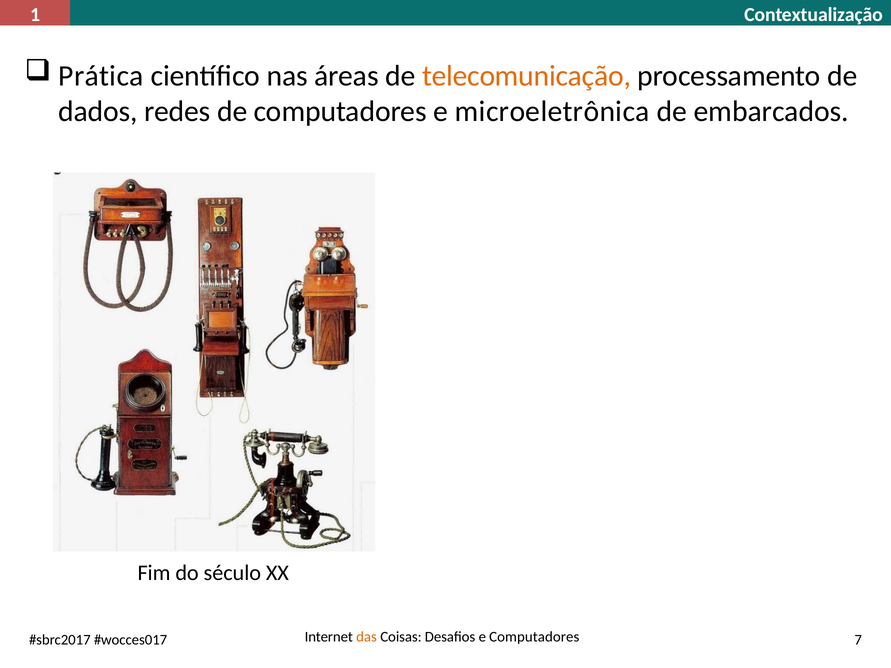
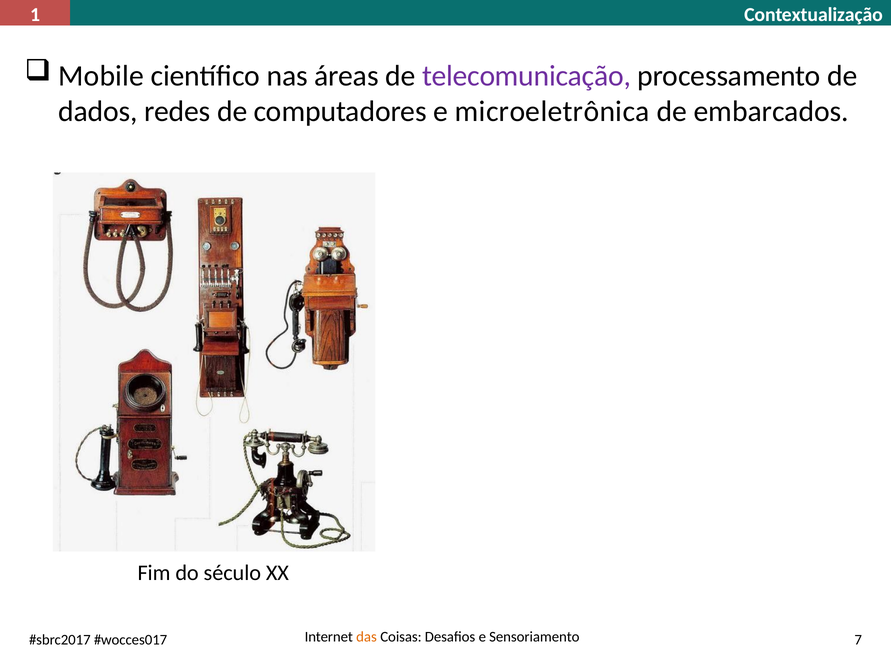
Prática: Prática -> Mobile
telecomunicação colour: orange -> purple
e Computadores: Computadores -> Sensoriamento
